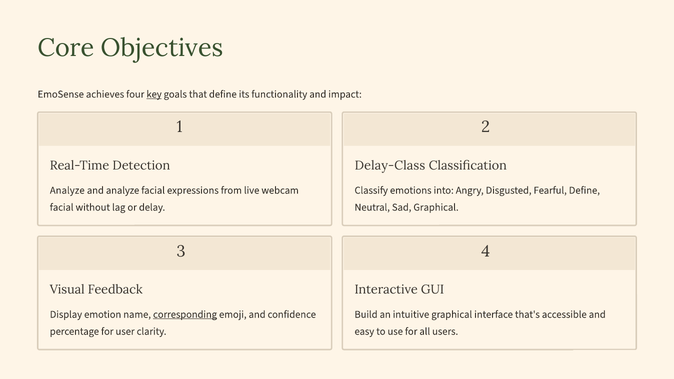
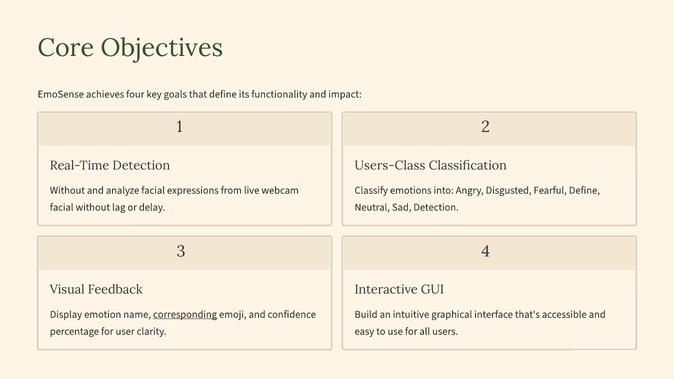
key underline: present -> none
Delay-Class: Delay-Class -> Users-Class
Analyze at (67, 190): Analyze -> Without
Sad Graphical: Graphical -> Detection
